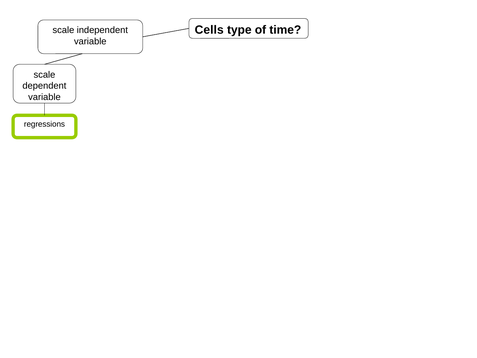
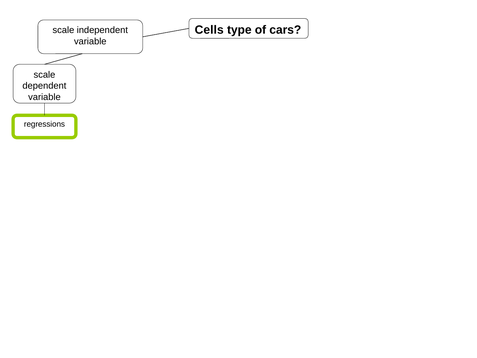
time: time -> cars
